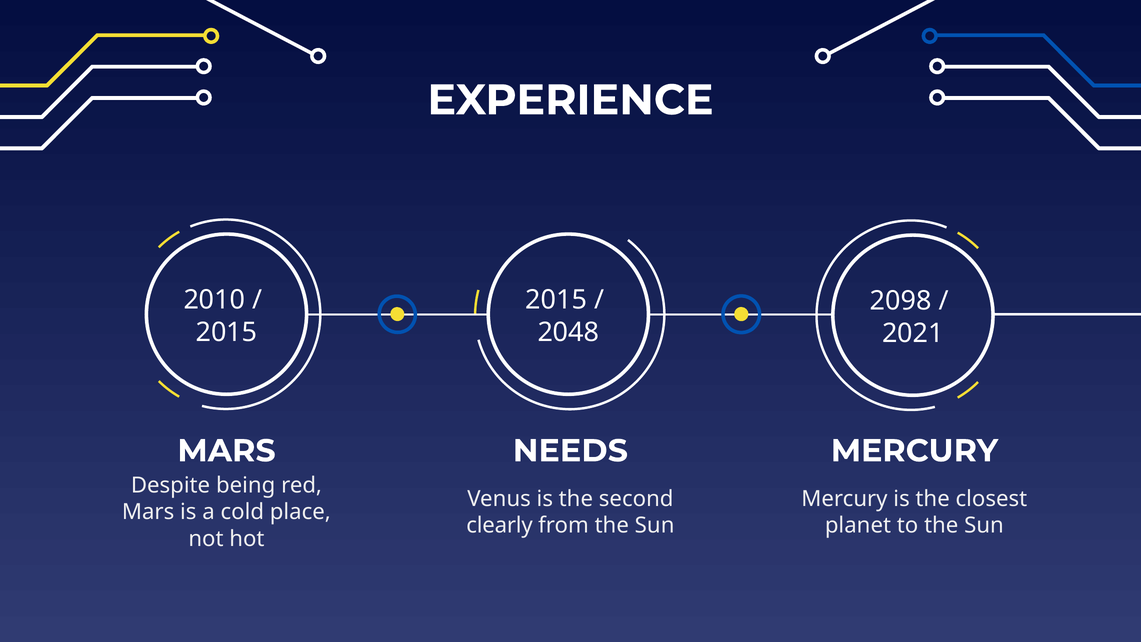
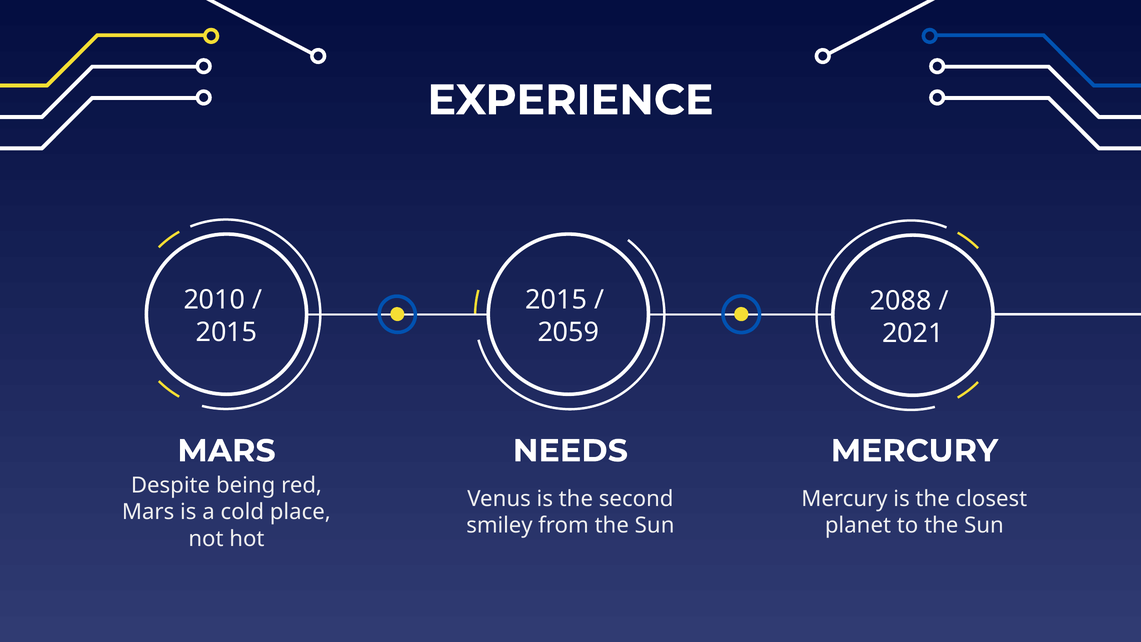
2098: 2098 -> 2088
2048: 2048 -> 2059
clearly: clearly -> smiley
